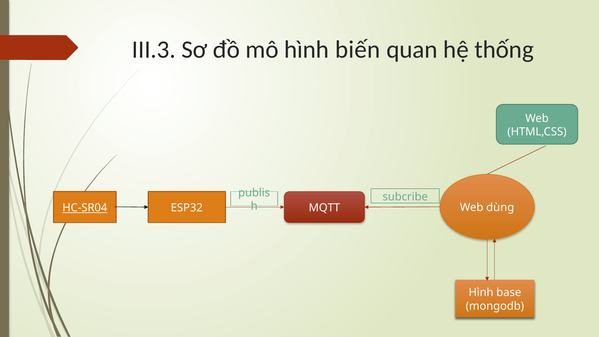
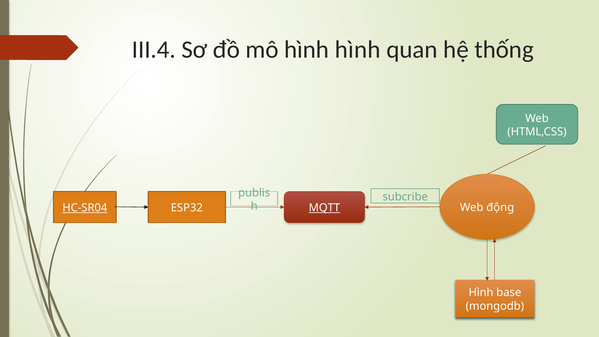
III.3: III.3 -> III.4
hình biến: biến -> hình
MQTT underline: none -> present
dùng: dùng -> động
